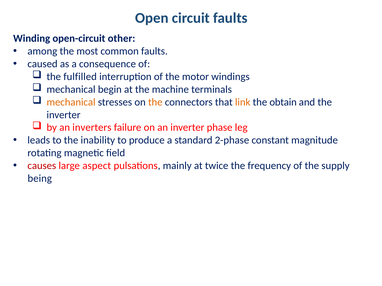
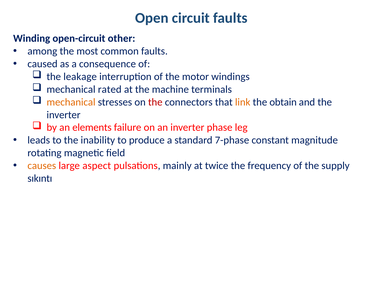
fulfilled: fulfilled -> leakage
begin: begin -> rated
the at (155, 102) colour: orange -> red
inverters: inverters -> elements
2-phase: 2-phase -> 7-phase
causes colour: red -> orange
being: being -> sıkıntı
